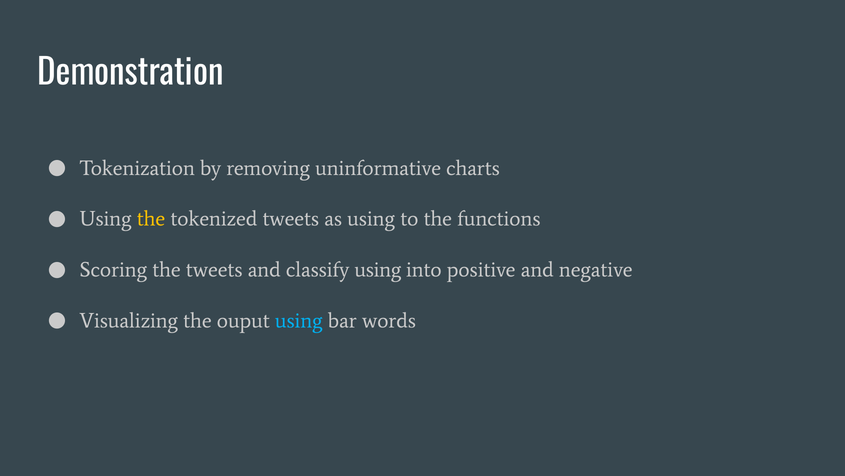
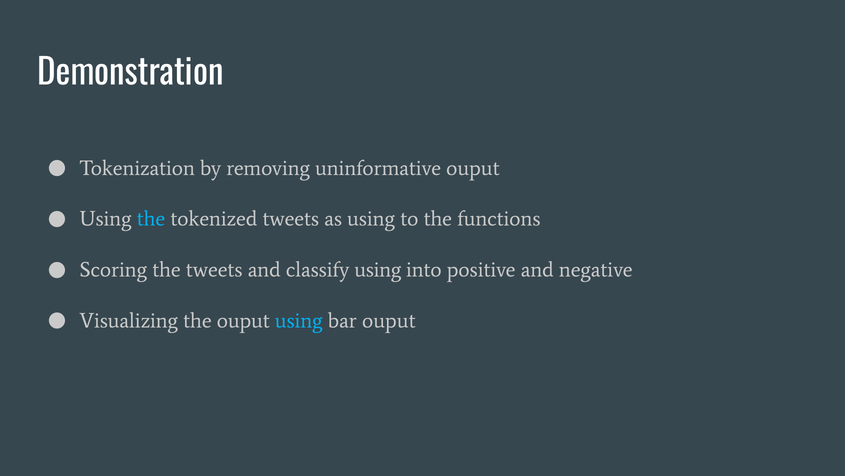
uninformative charts: charts -> ouput
the at (151, 219) colour: yellow -> light blue
bar words: words -> ouput
